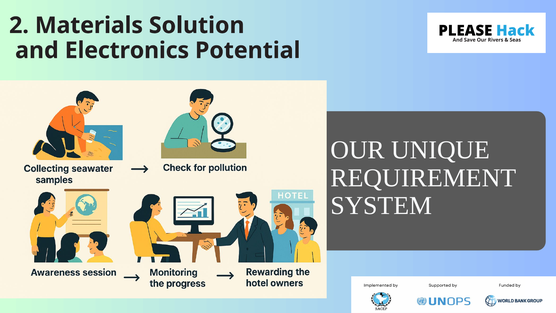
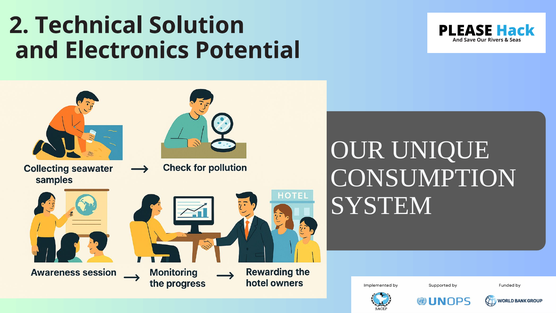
Materials: Materials -> Technical
REQUIREMENT: REQUIREMENT -> CONSUMPTION
